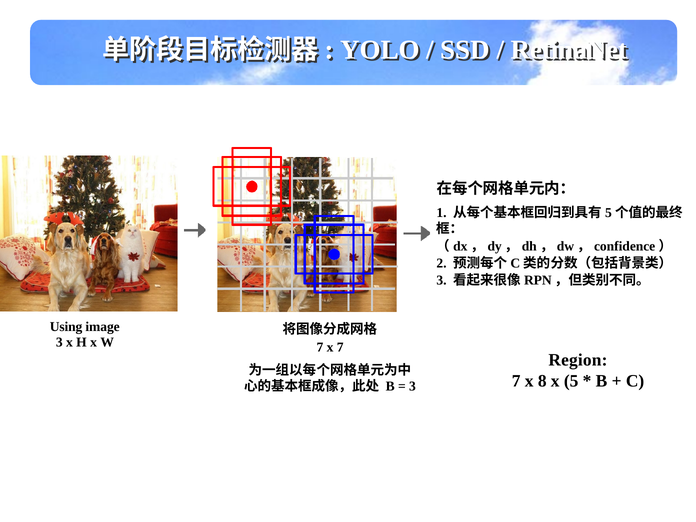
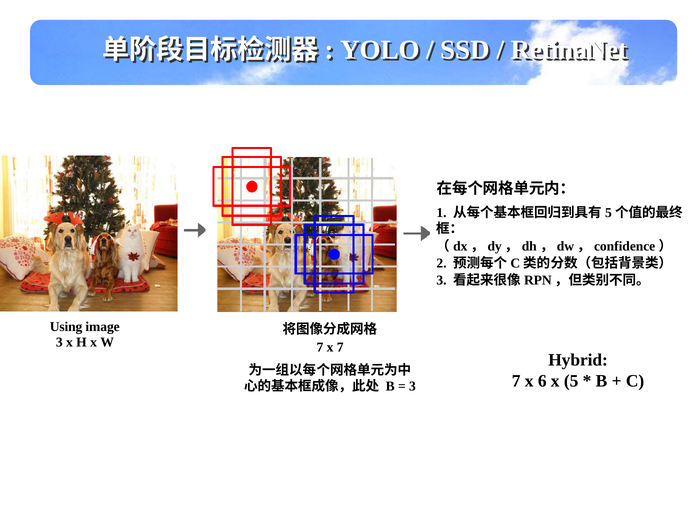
Region: Region -> Hybrid
8: 8 -> 6
